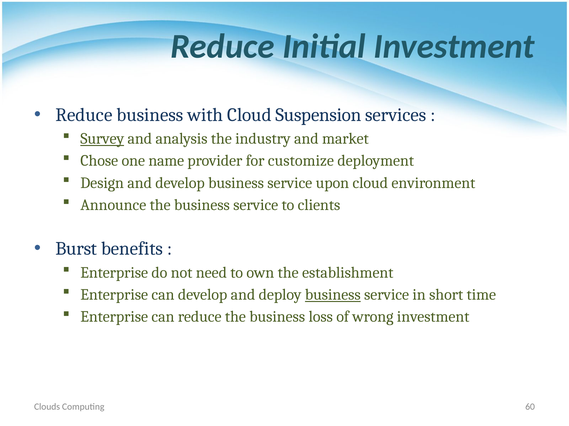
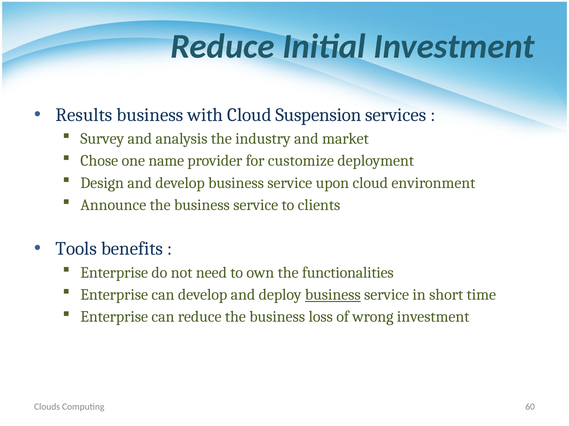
Reduce at (84, 115): Reduce -> Results
Survey underline: present -> none
Burst: Burst -> Tools
establishment: establishment -> functionalities
